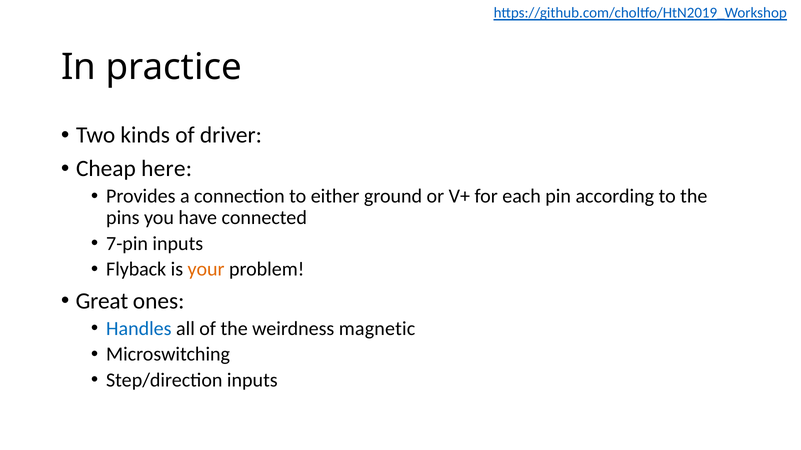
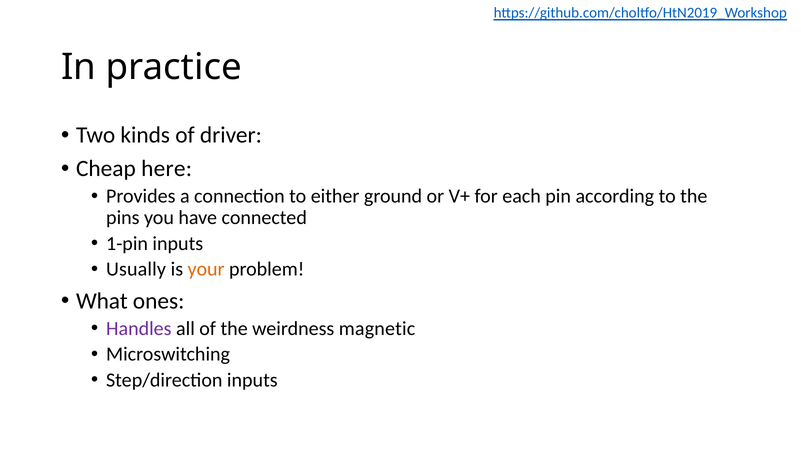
7-pin: 7-pin -> 1-pin
Flyback: Flyback -> Usually
Great: Great -> What
Handles colour: blue -> purple
